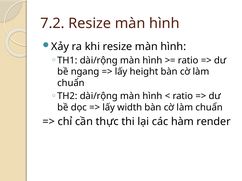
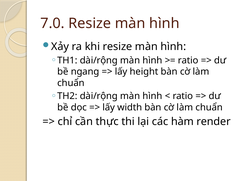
7.2: 7.2 -> 7.0
